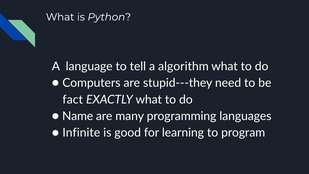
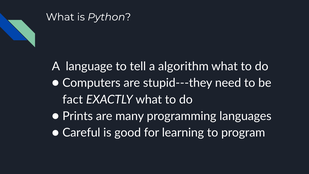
Name: Name -> Prints
Infinite: Infinite -> Careful
